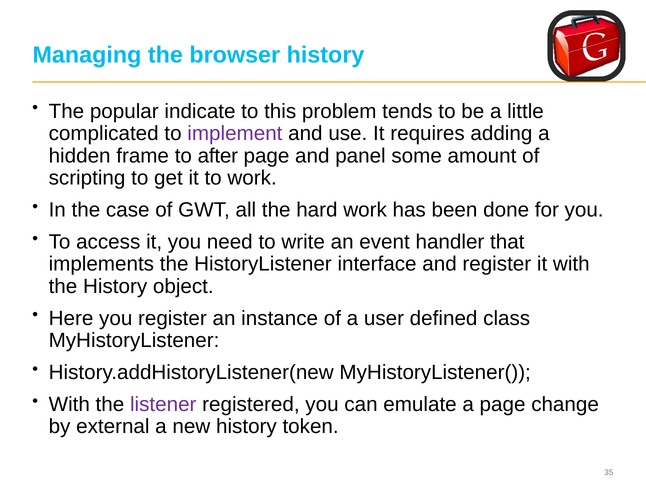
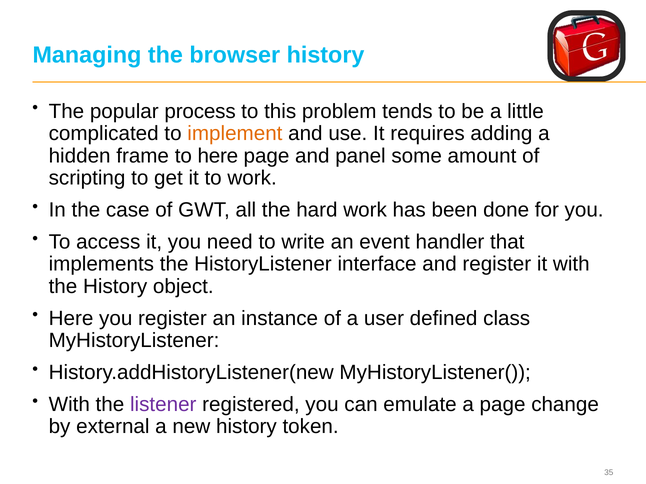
indicate: indicate -> process
implement colour: purple -> orange
to after: after -> here
